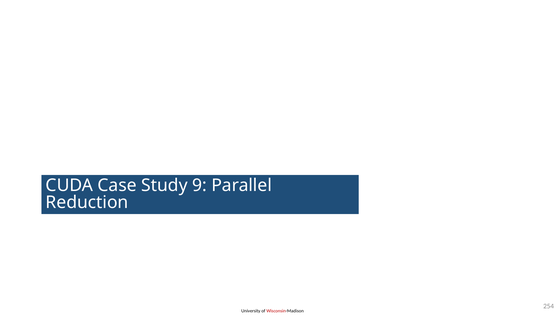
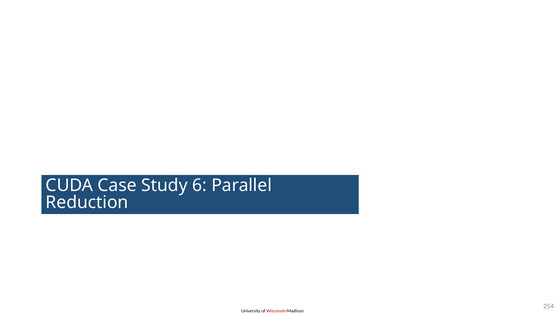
9: 9 -> 6
